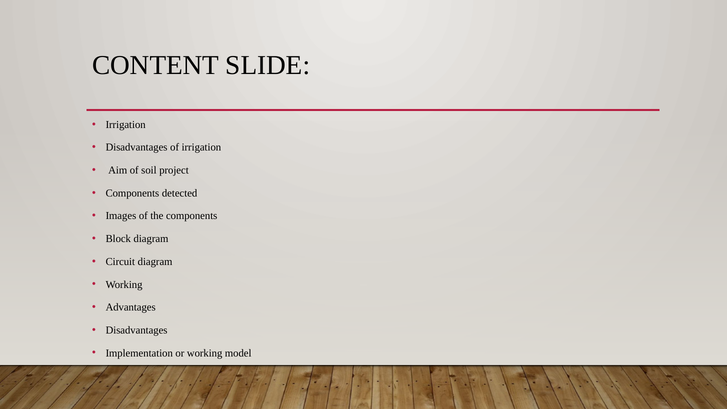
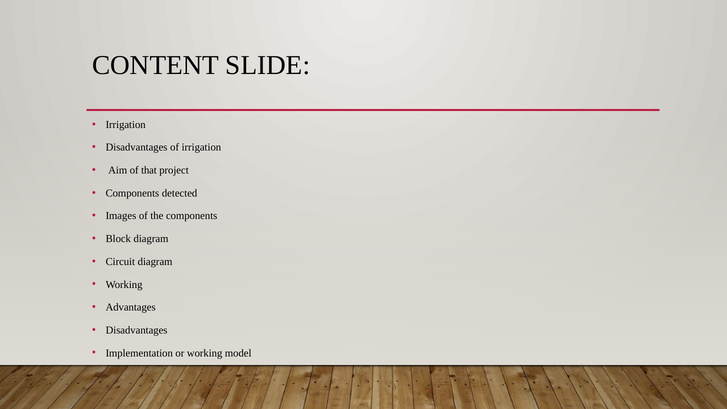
soil: soil -> that
